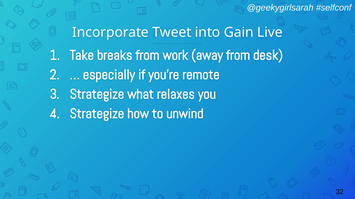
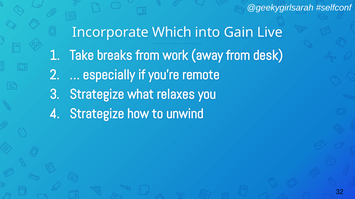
Tweet: Tweet -> Which
